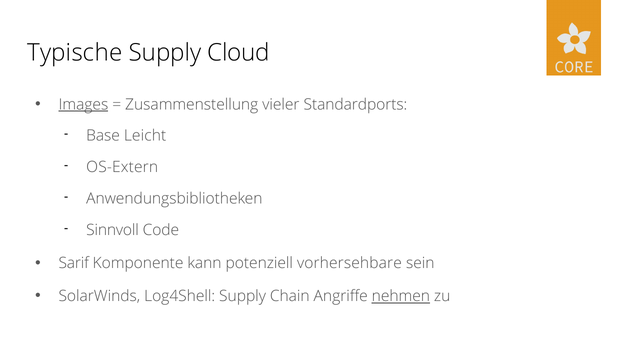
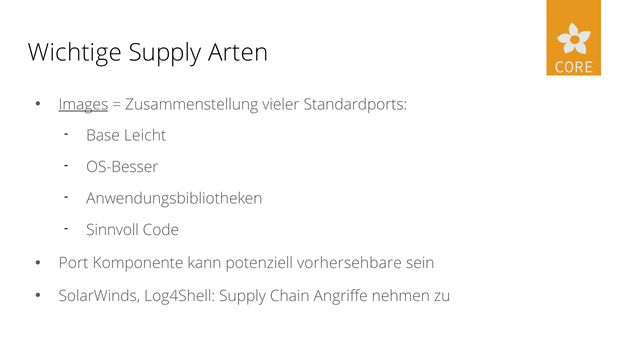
Typische: Typische -> Wichtige
Cloud: Cloud -> Arten
OS-Extern: OS-Extern -> OS-Besser
Sarif: Sarif -> Port
nehmen underline: present -> none
